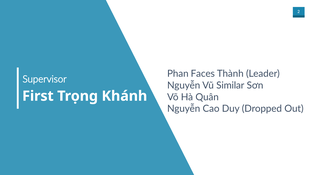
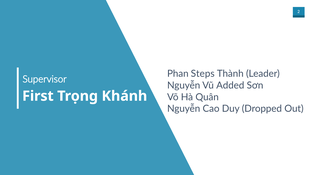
Faces: Faces -> Steps
Similar: Similar -> Added
